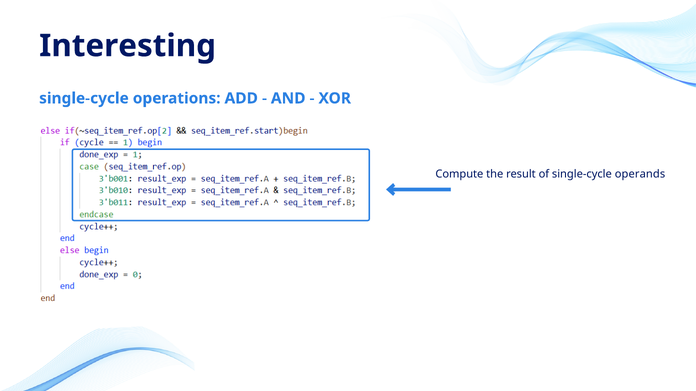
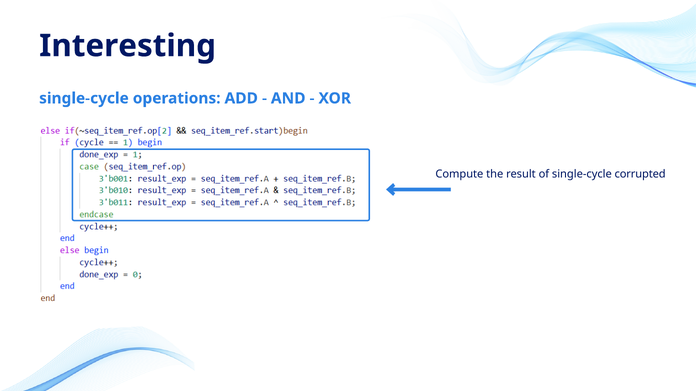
operands: operands -> corrupted
